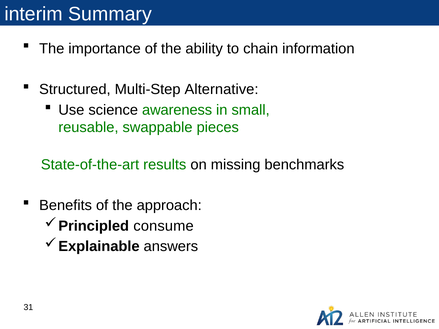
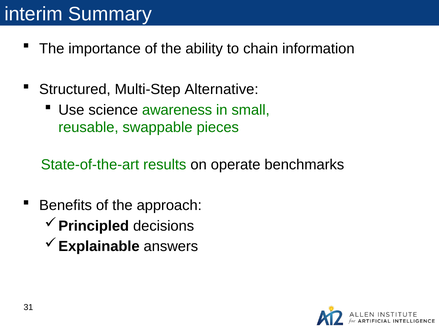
missing: missing -> operate
consume: consume -> decisions
